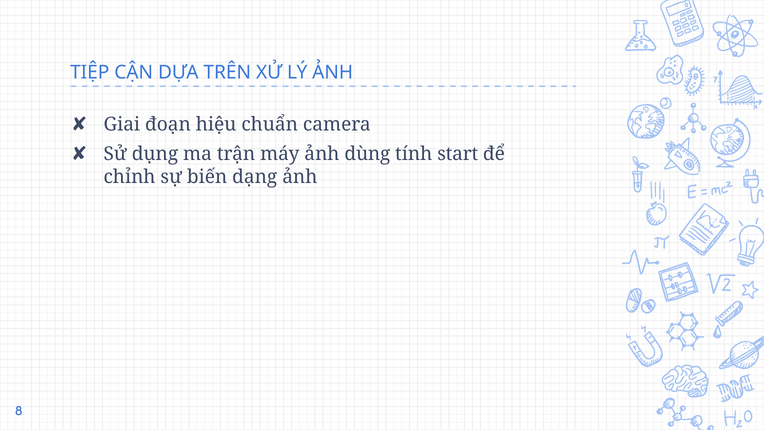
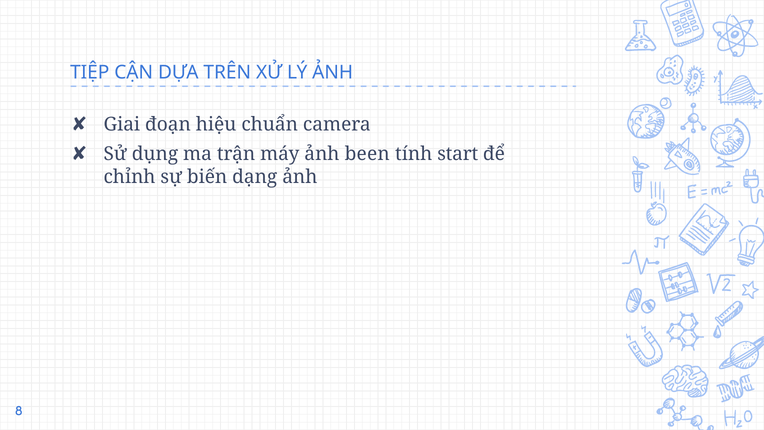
dùng: dùng -> been
